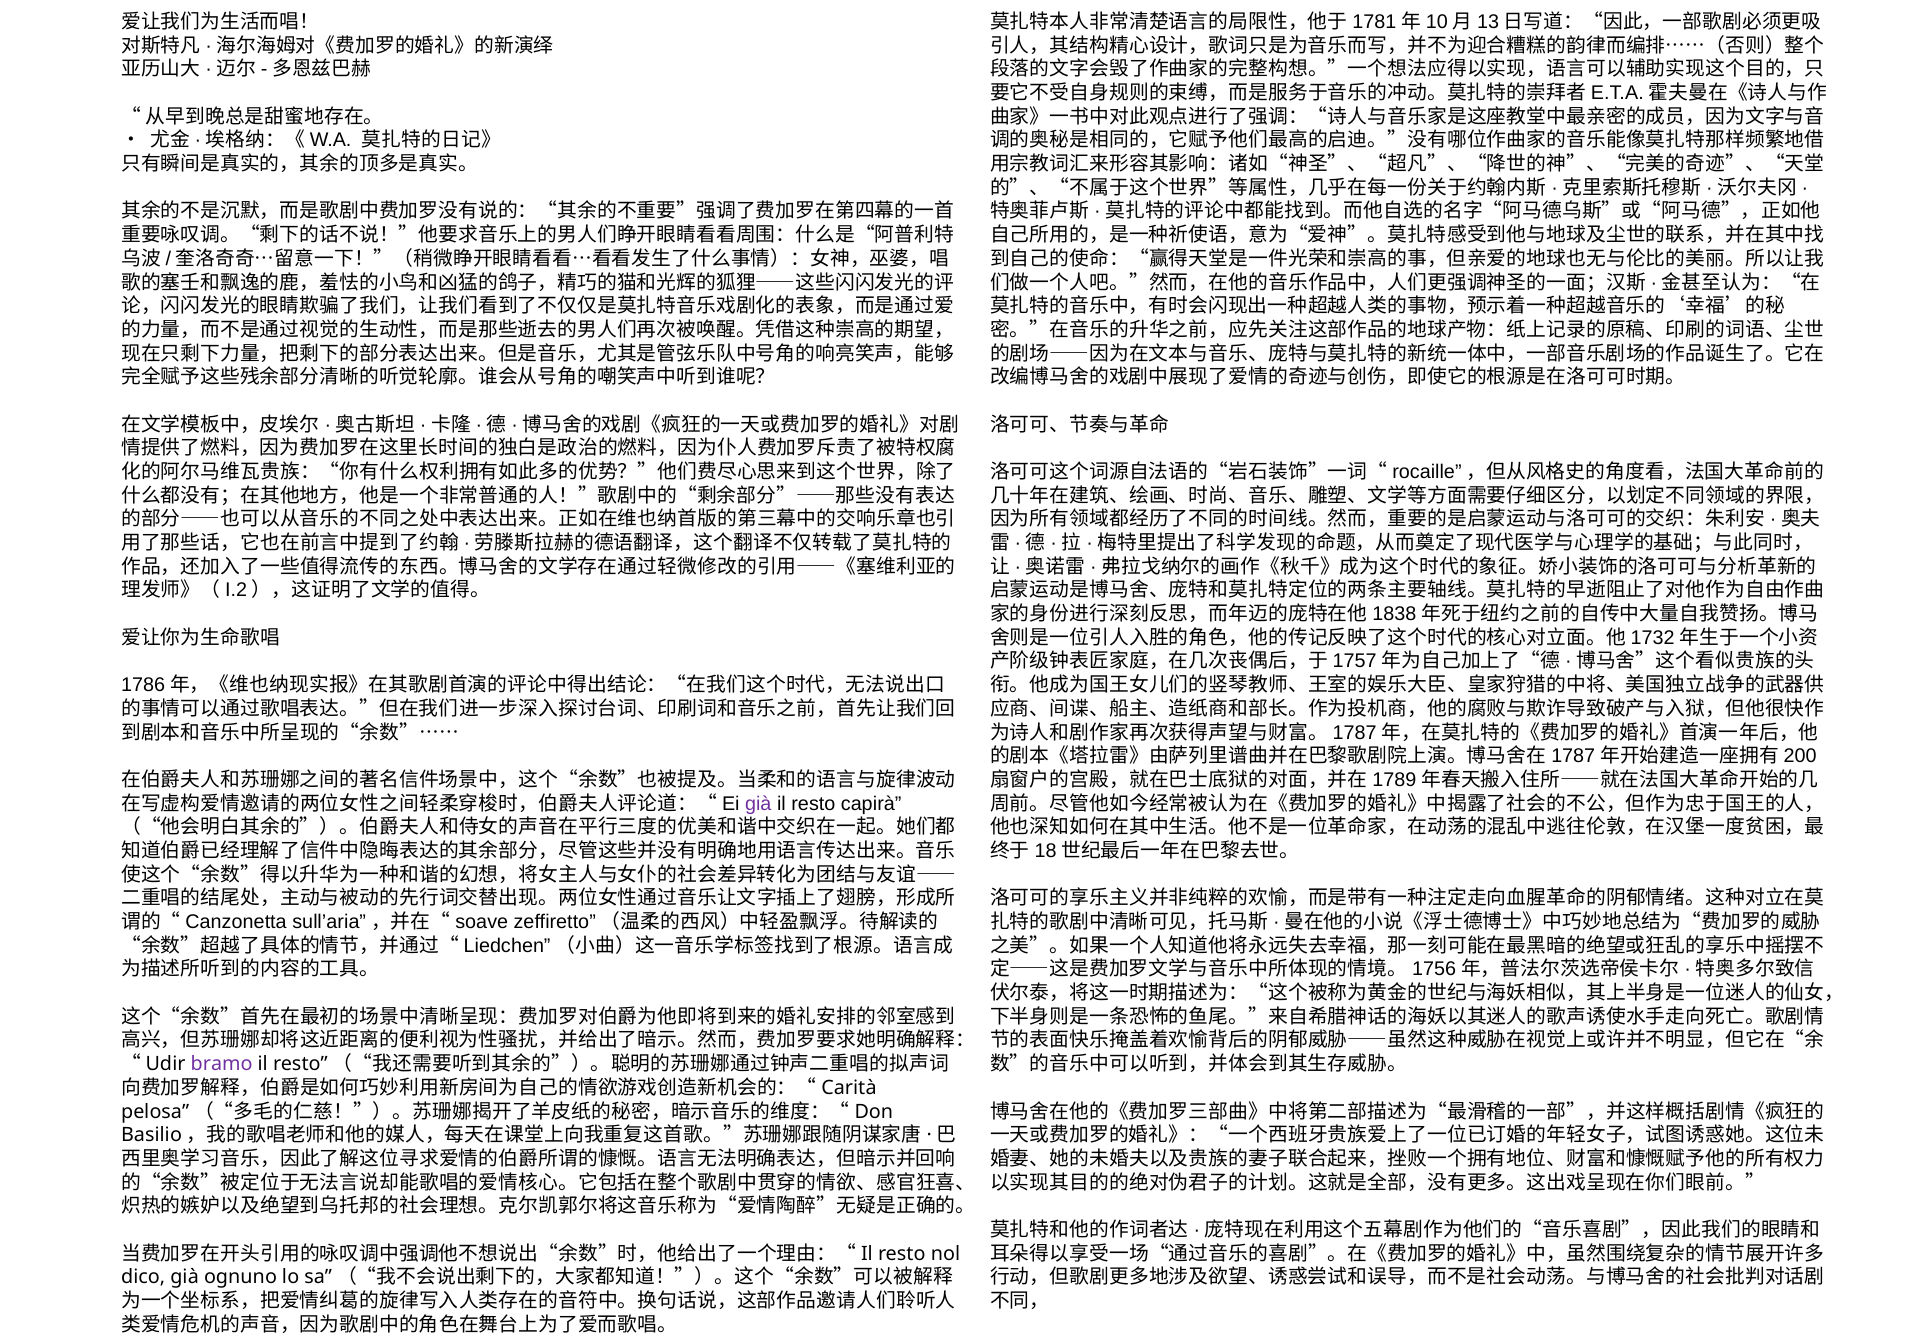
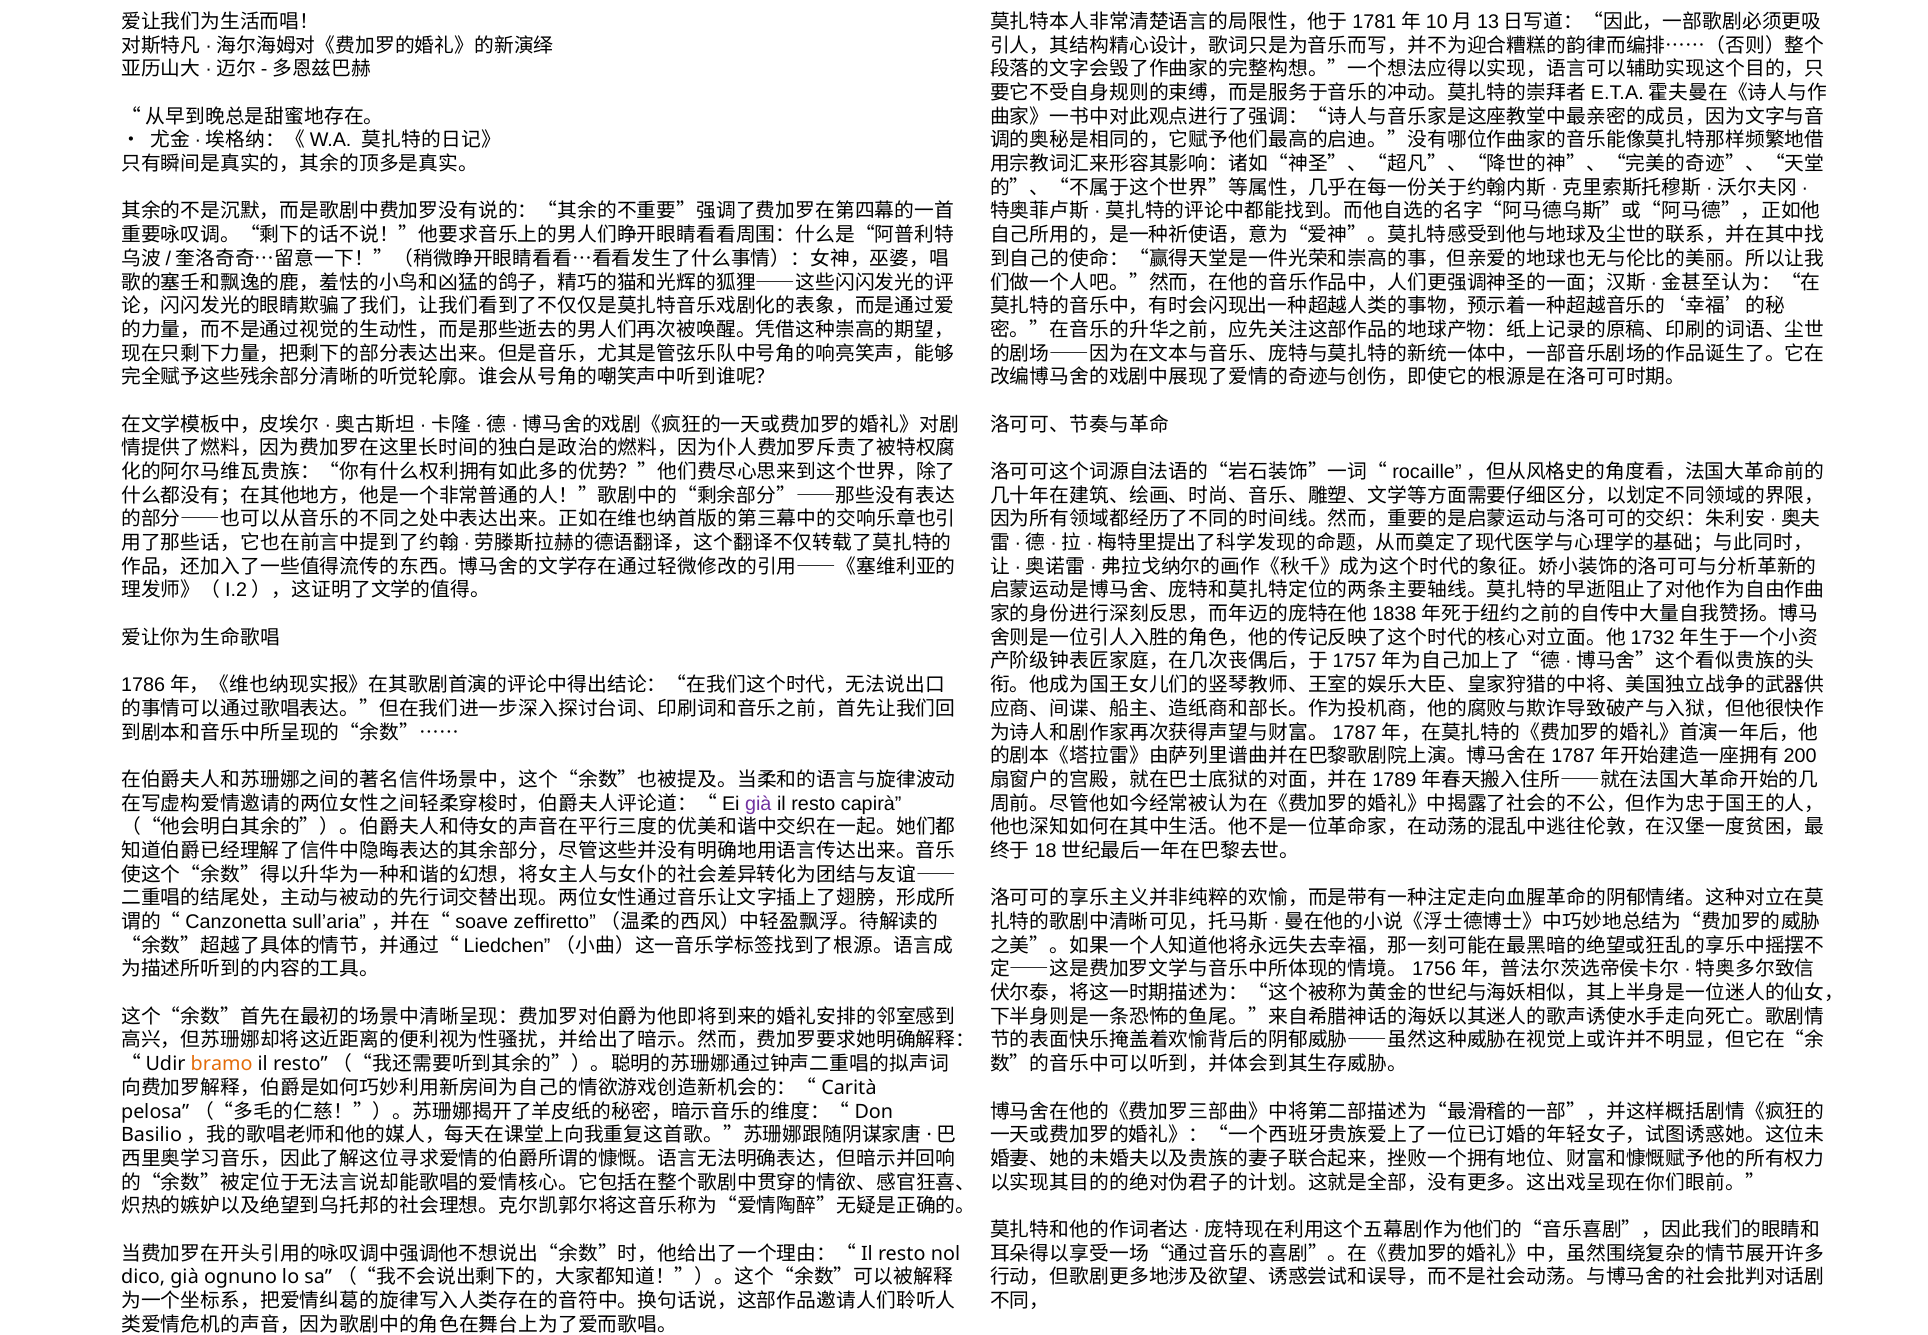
bramo colour: purple -> orange
